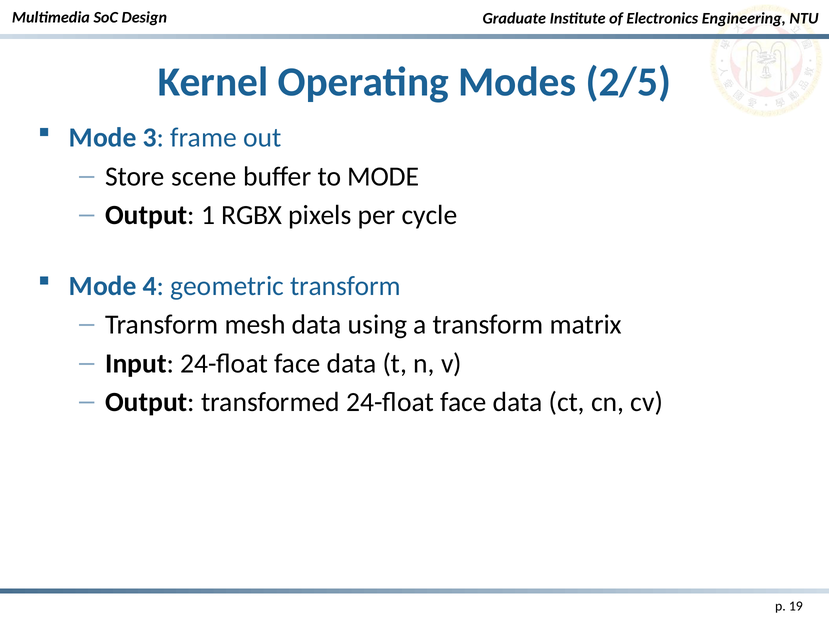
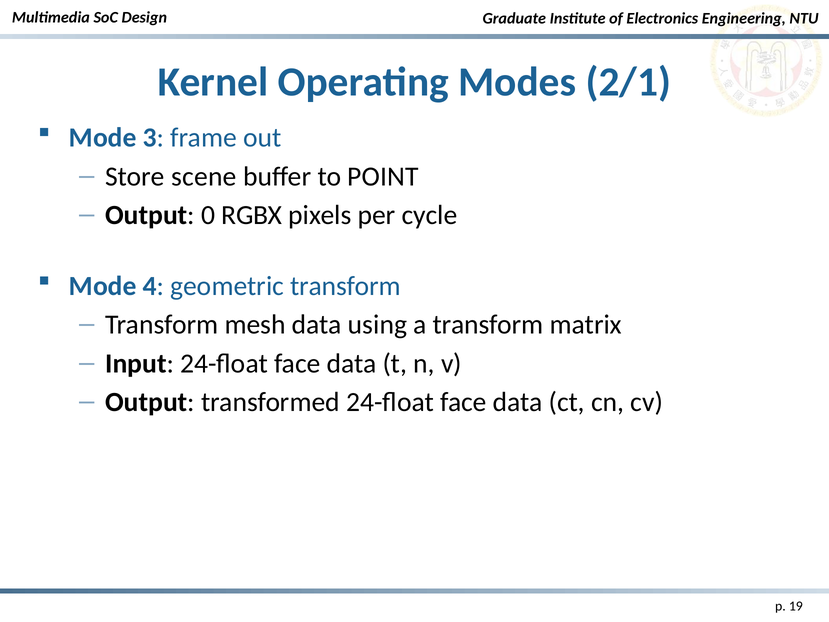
2/5: 2/5 -> 2/1
to MODE: MODE -> POINT
1: 1 -> 0
